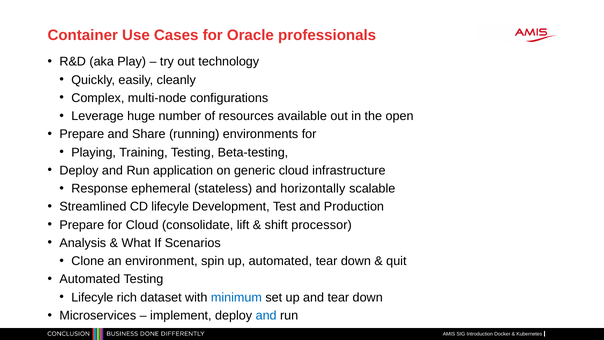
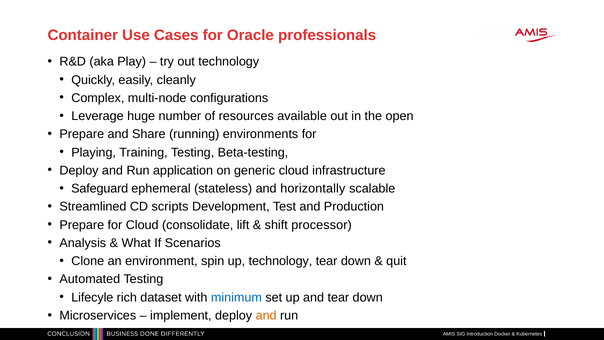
Response: Response -> Safeguard
CD lifecyle: lifecyle -> scripts
up automated: automated -> technology
and at (266, 315) colour: blue -> orange
